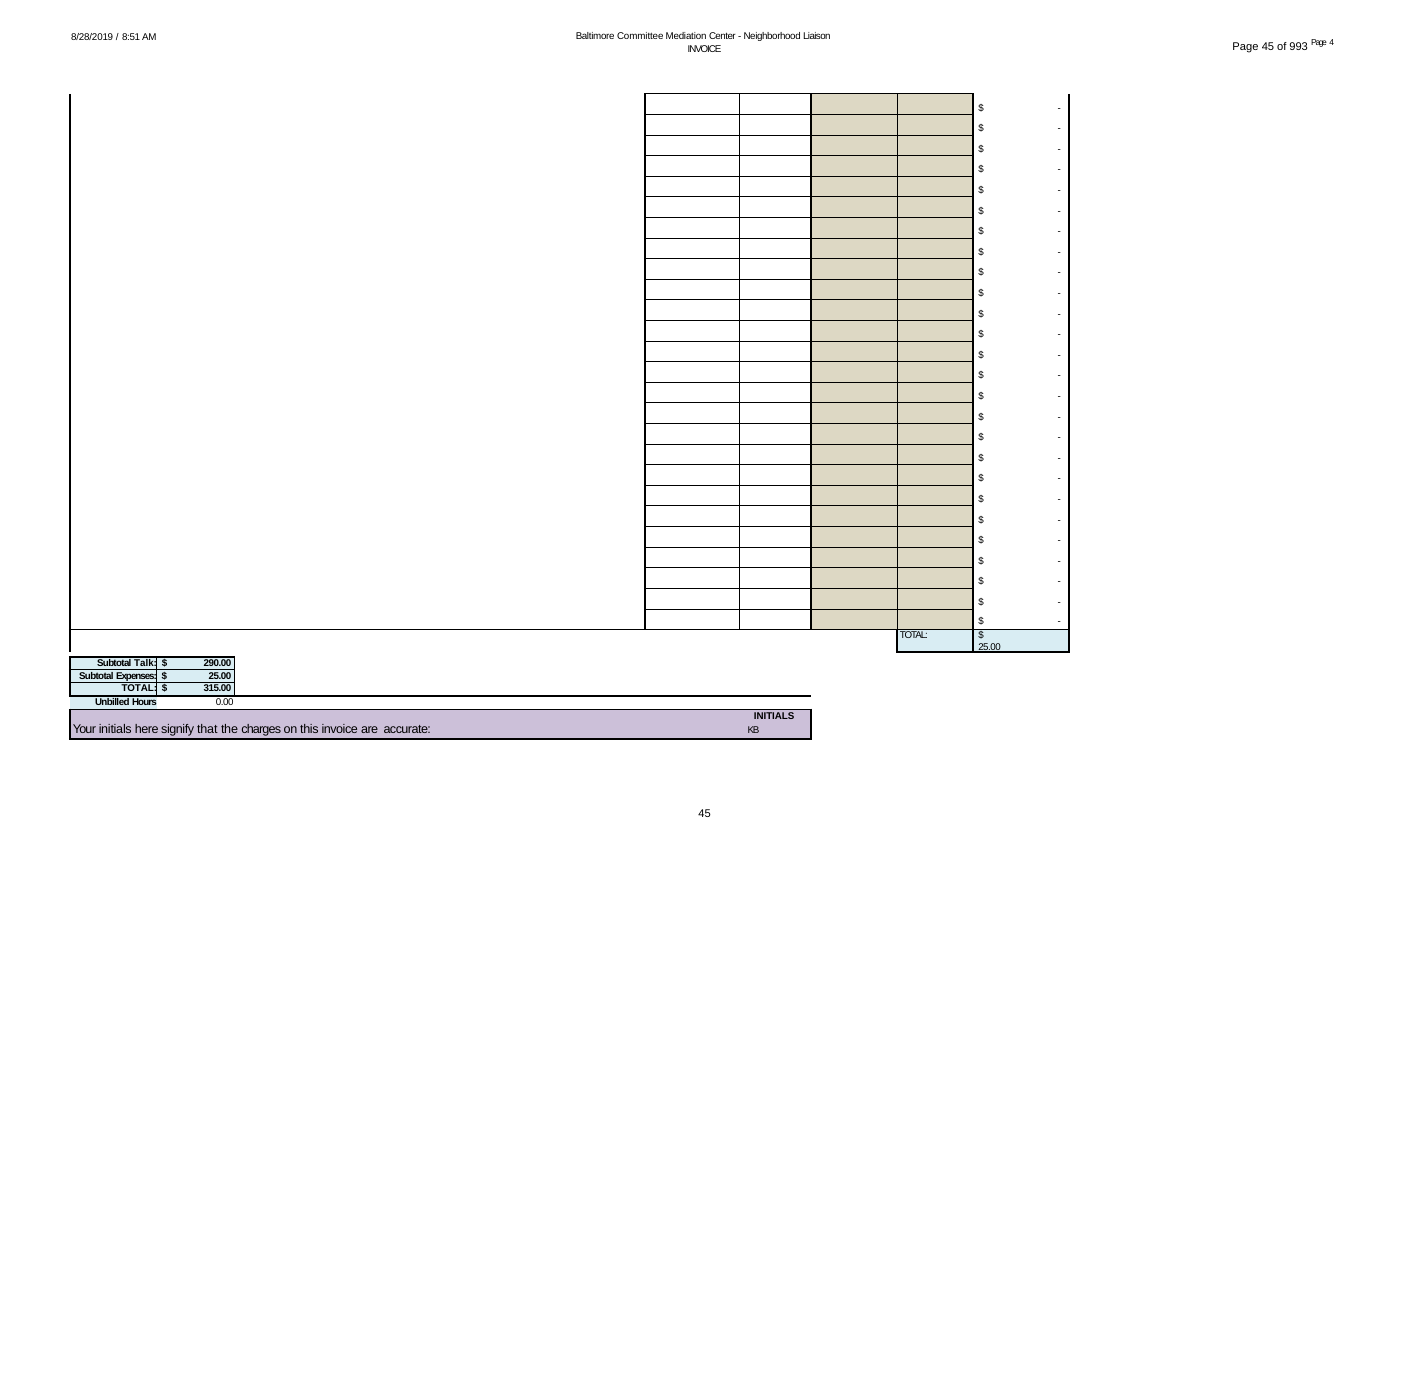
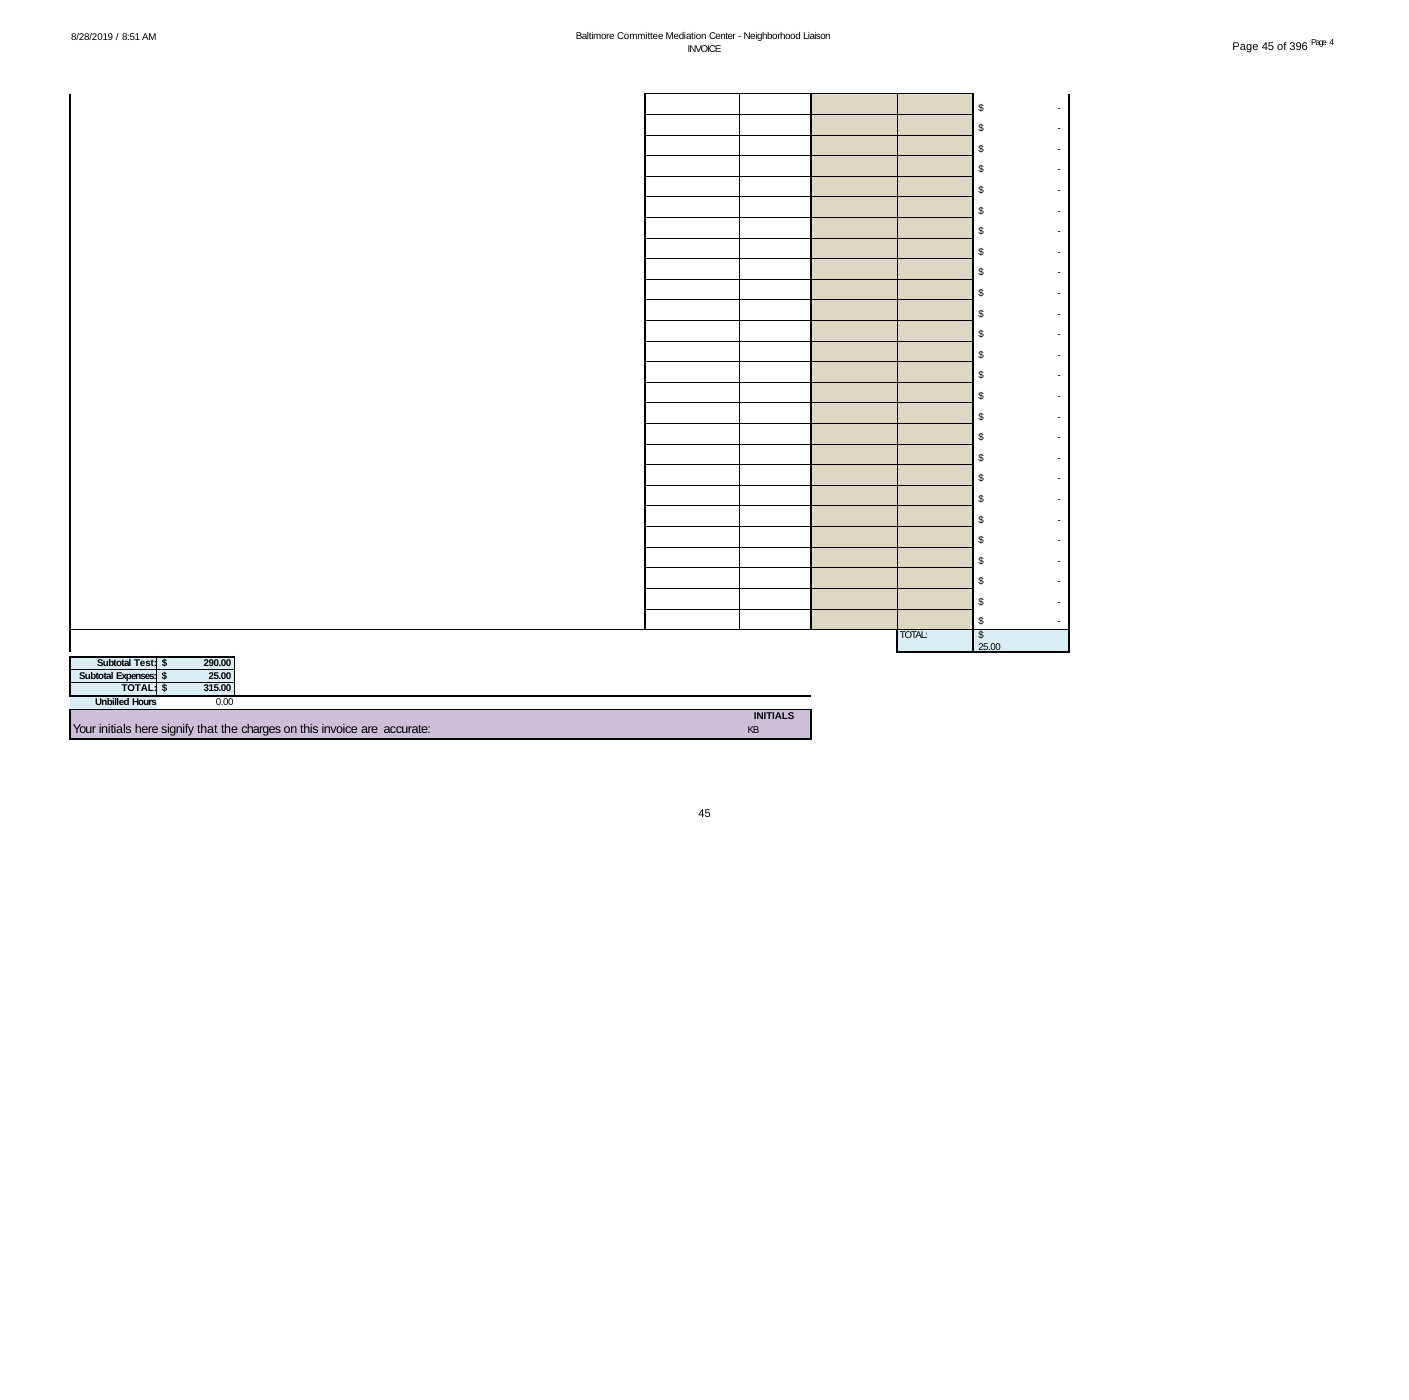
993: 993 -> 396
Talk: Talk -> Test
